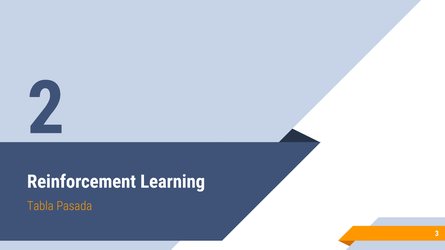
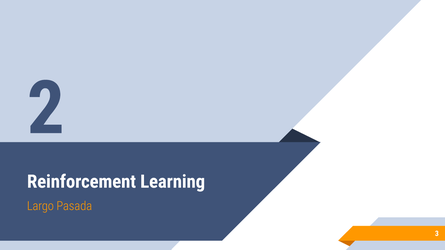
Tabla: Tabla -> Largo
